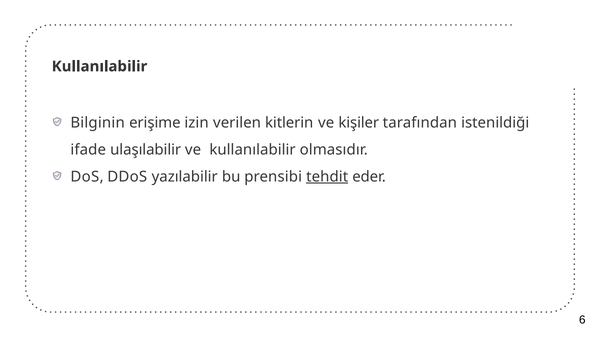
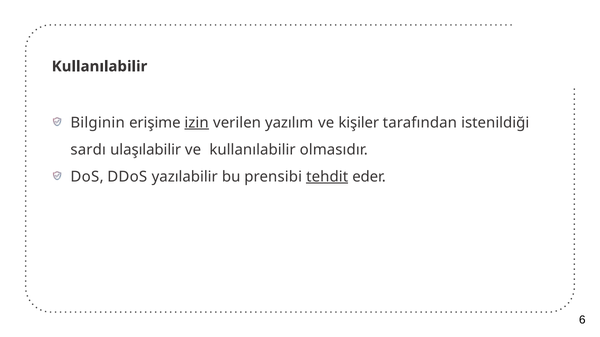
izin underline: none -> present
kitlerin: kitlerin -> yazılım
ifade: ifade -> sardı
